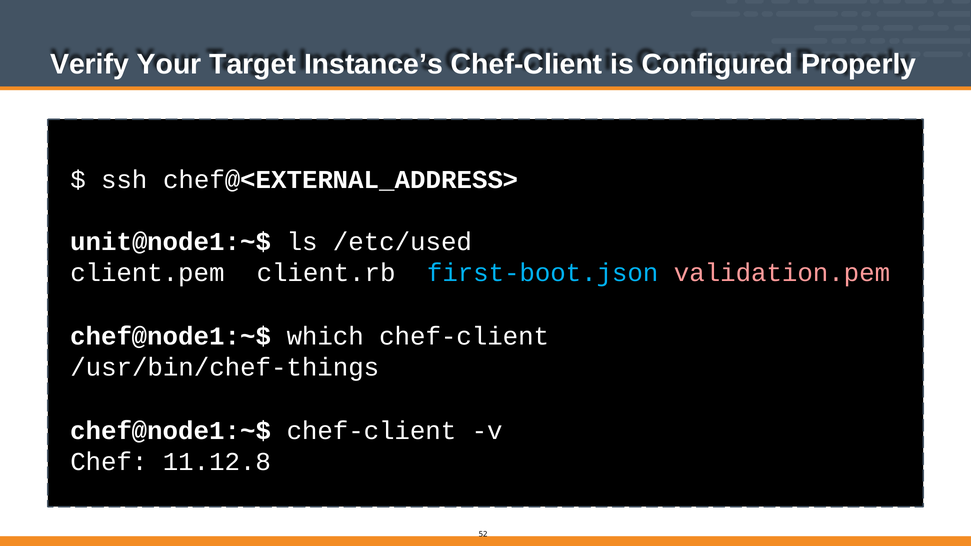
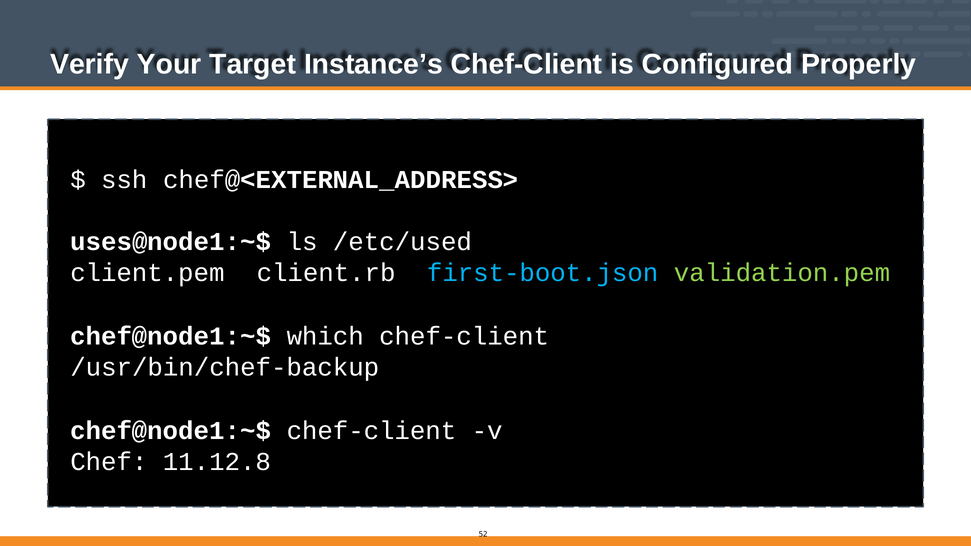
unit@node1:~$: unit@node1:~$ -> uses@node1:~$
validation.pem colour: pink -> light green
/usr/bin/chef-things: /usr/bin/chef-things -> /usr/bin/chef-backup
